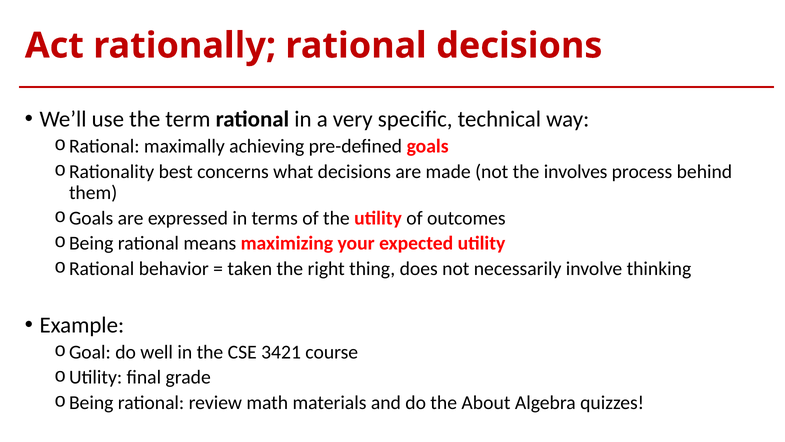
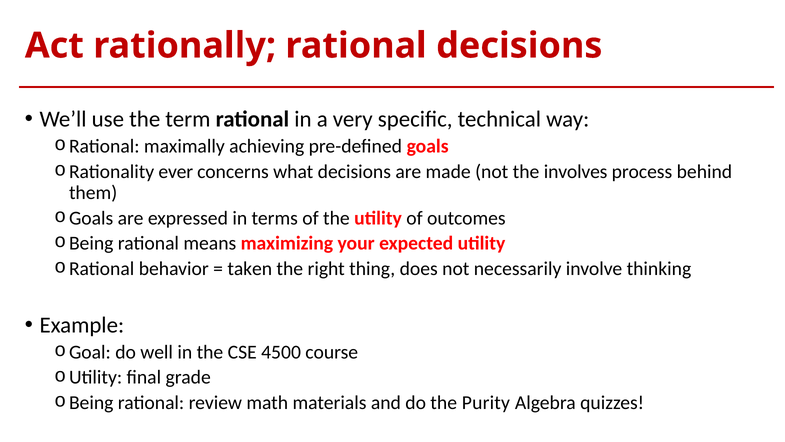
best: best -> ever
3421: 3421 -> 4500
About: About -> Purity
